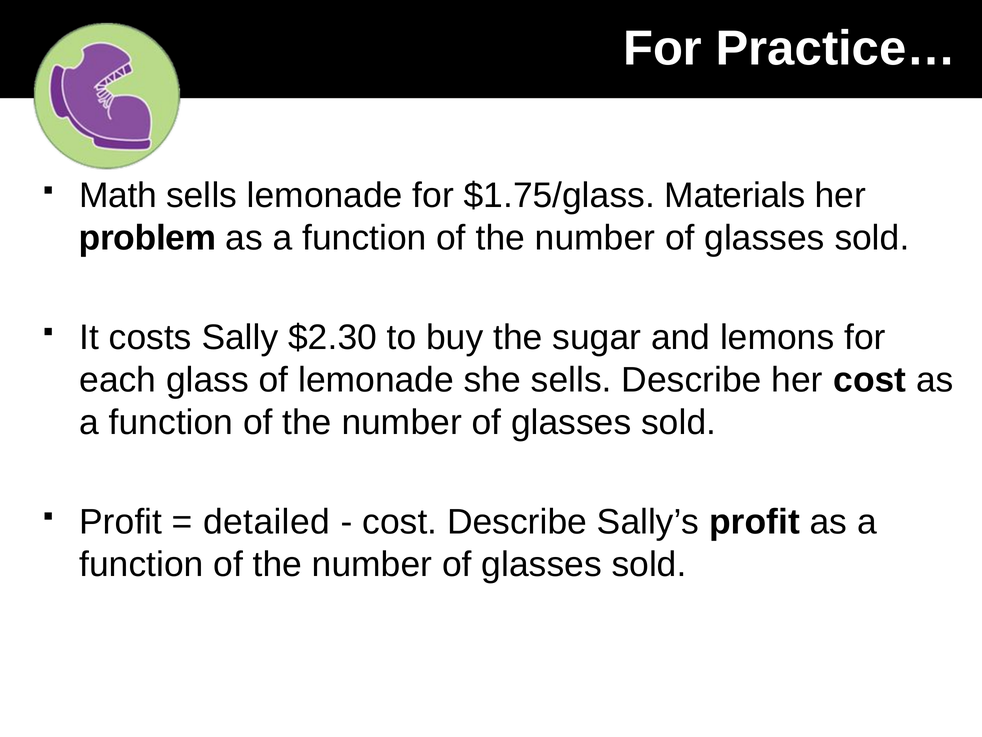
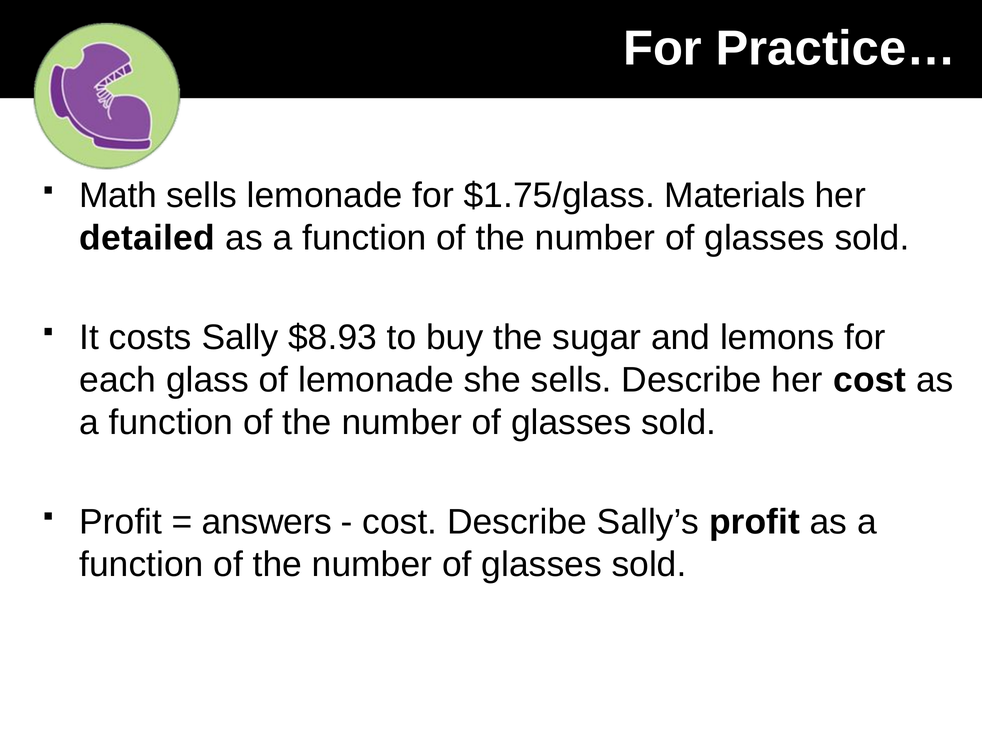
problem: problem -> detailed
$2.30: $2.30 -> $8.93
detailed: detailed -> answers
